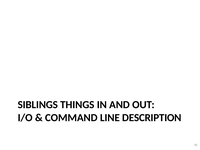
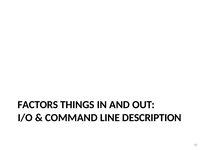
SIBLINGS: SIBLINGS -> FACTORS
